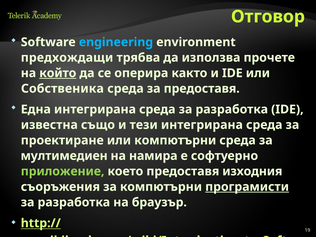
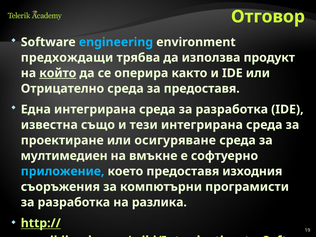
прочете: прочете -> продукт
Собственика: Собственика -> Отрицателно
или компютърни: компютърни -> осигуряване
намира: намира -> вмъкне
приложение colour: light green -> light blue
програмисти underline: present -> none
браузър: браузър -> разлика
